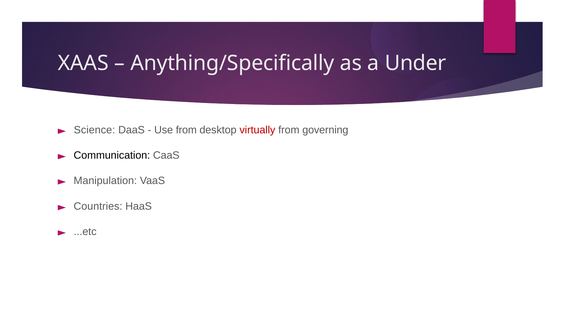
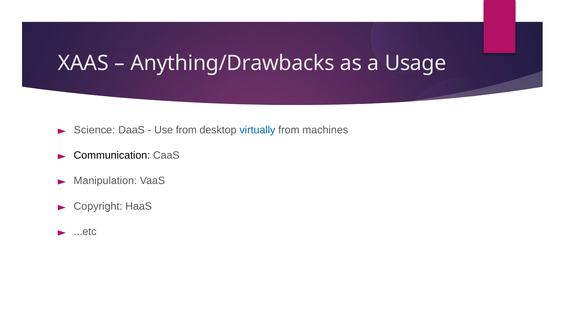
Anything/Specifically: Anything/Specifically -> Anything/Drawbacks
Under: Under -> Usage
virtually colour: red -> blue
governing: governing -> machines
Countries: Countries -> Copyright
